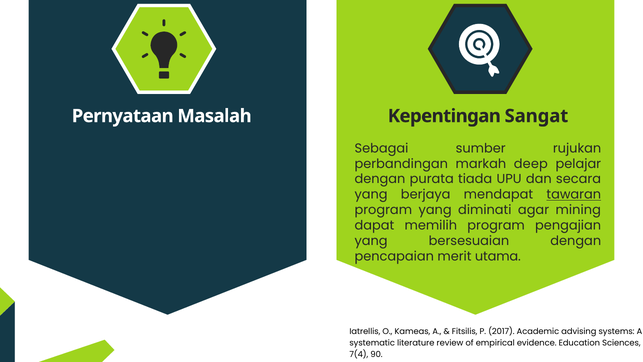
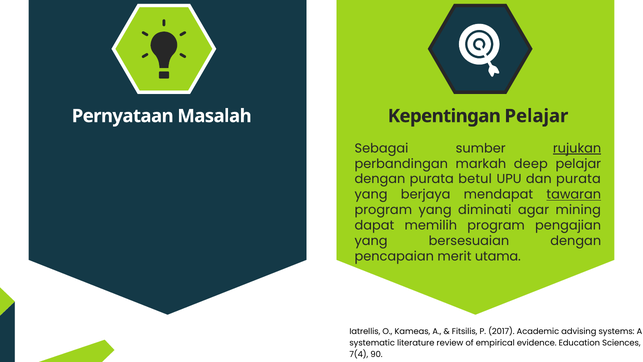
Kepentingan Sangat: Sangat -> Pelajar
rujukan underline: none -> present
tiada: tiada -> betul
dan secara: secara -> purata
